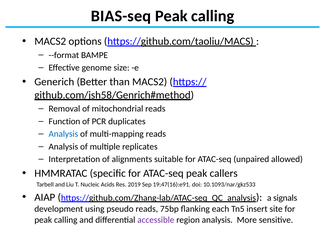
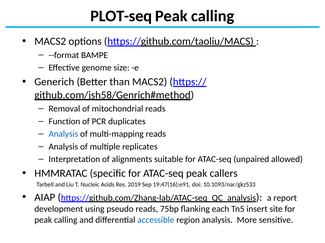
BIAS-seq: BIAS-seq -> PLOT-seq
signals: signals -> report
accessible colour: purple -> blue
